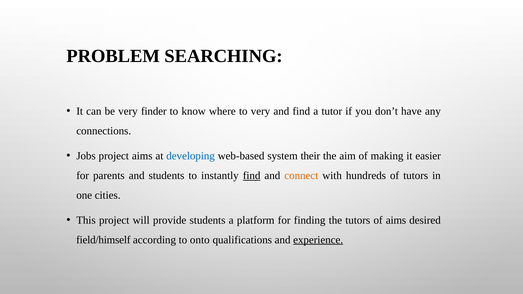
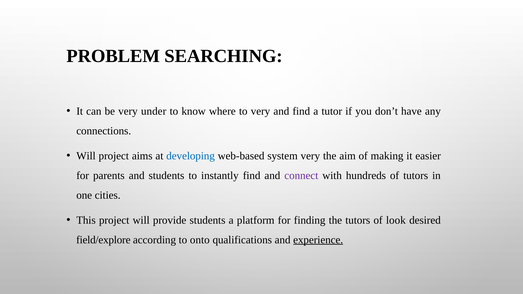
finder: finder -> under
Jobs at (86, 156): Jobs -> Will
system their: their -> very
find at (252, 176) underline: present -> none
connect colour: orange -> purple
of aims: aims -> look
field/himself: field/himself -> field/explore
